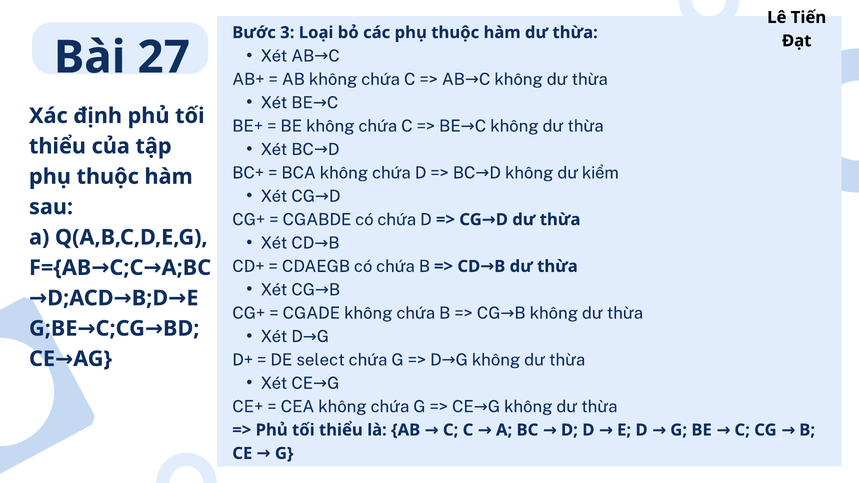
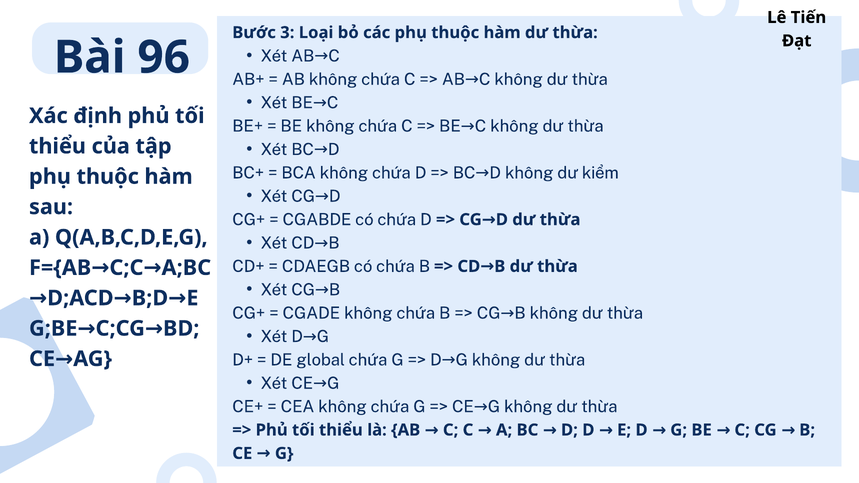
27: 27 -> 96
select: select -> global
